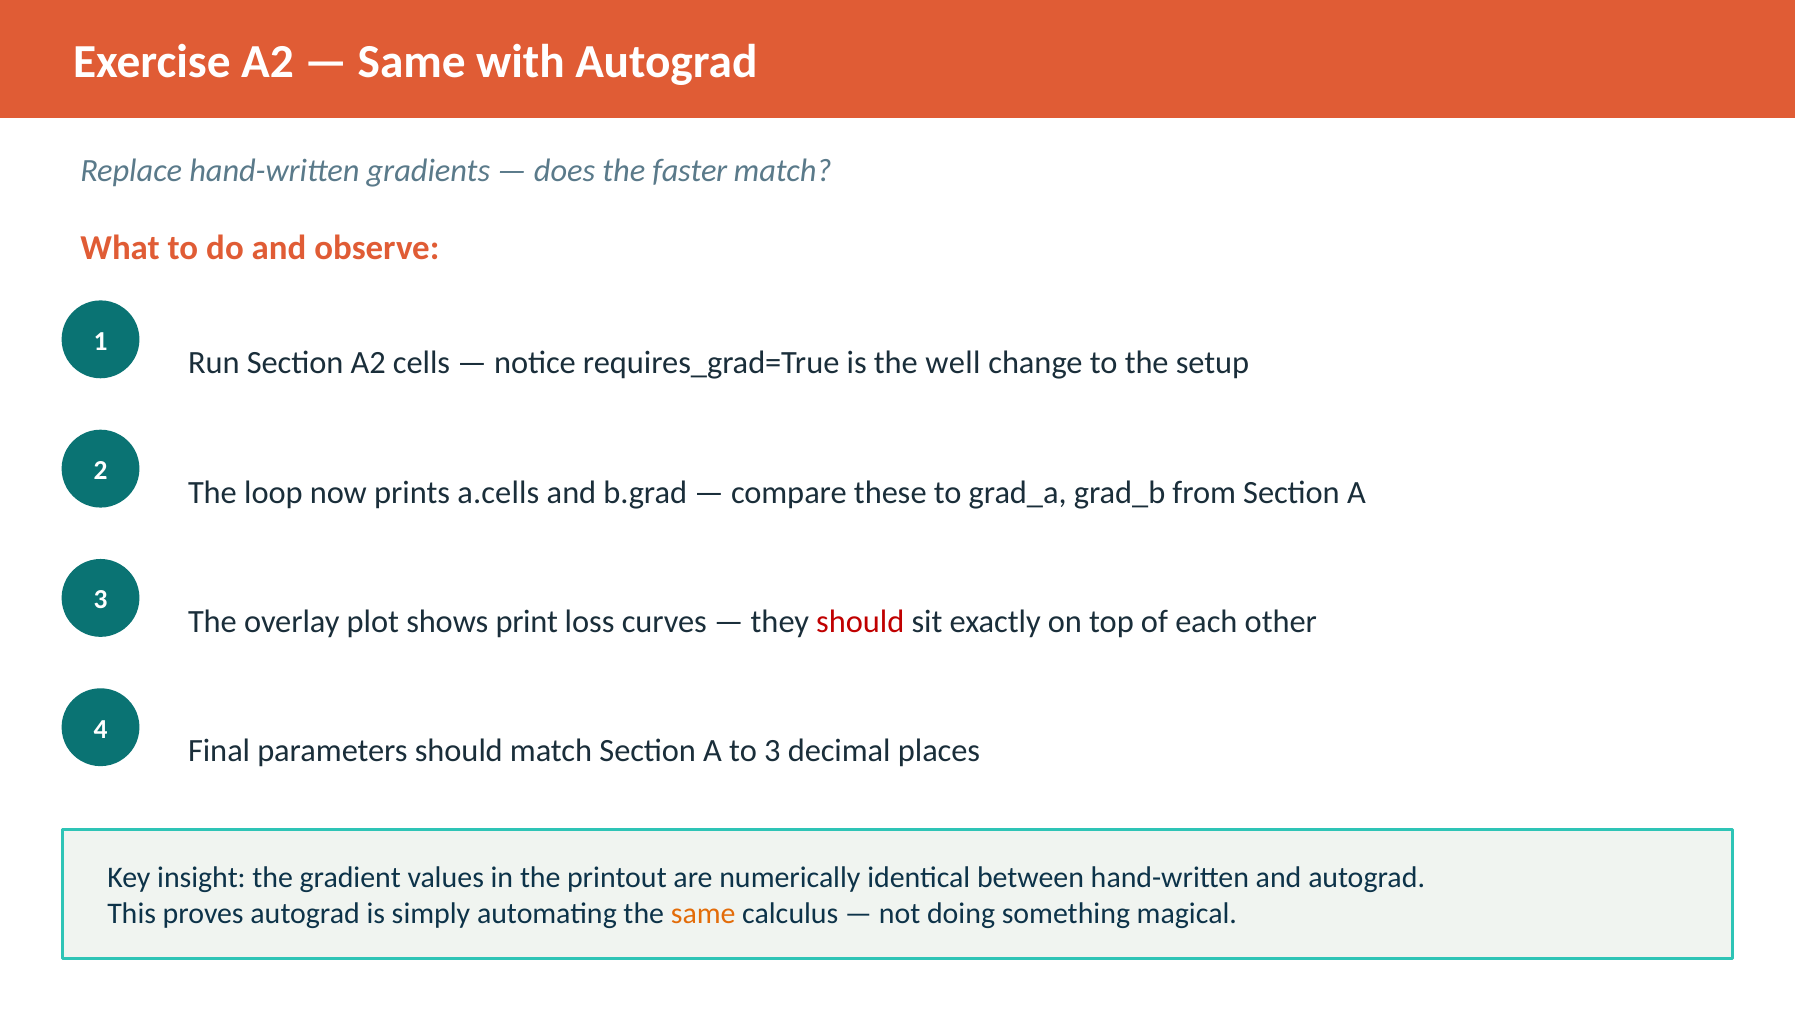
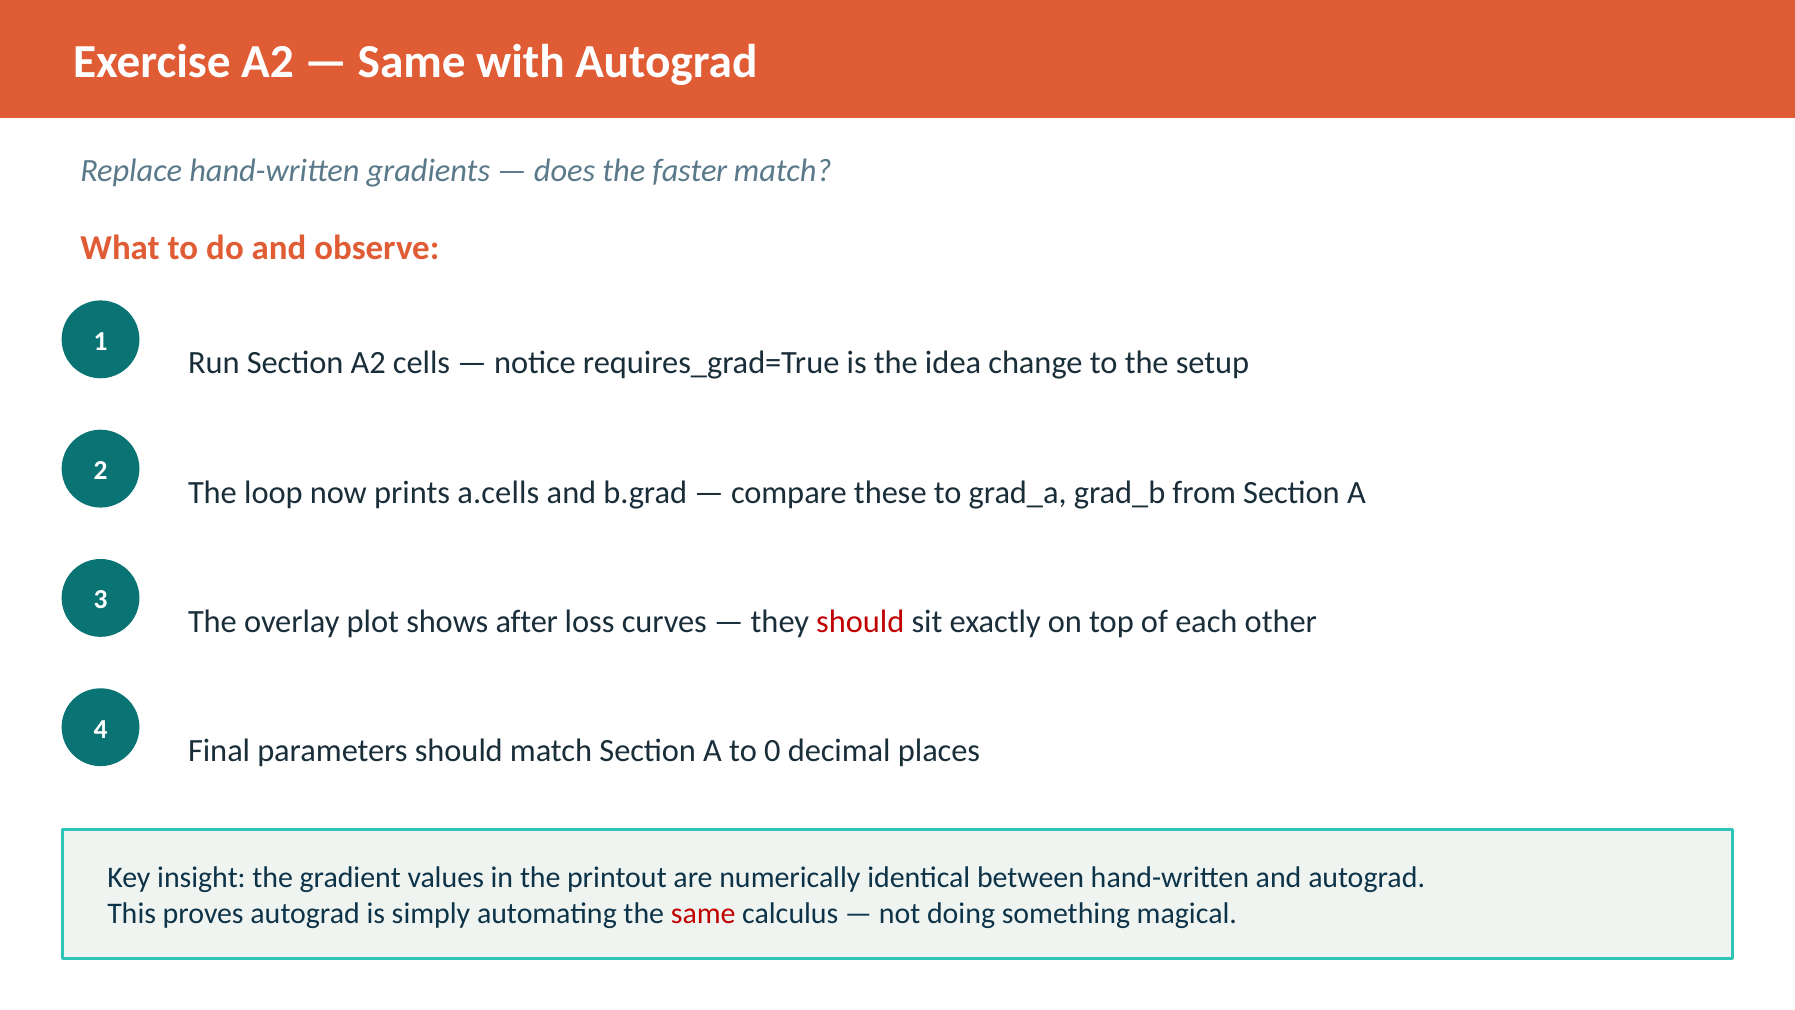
well: well -> idea
print: print -> after
to 3: 3 -> 0
same at (703, 913) colour: orange -> red
